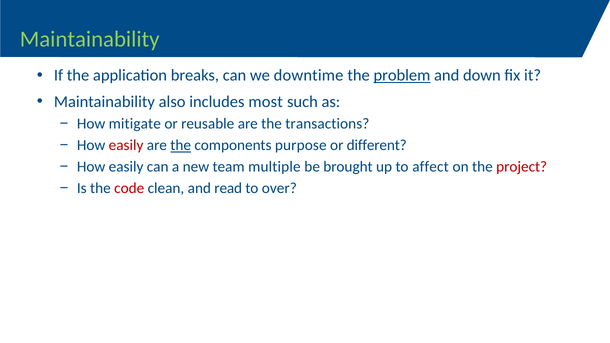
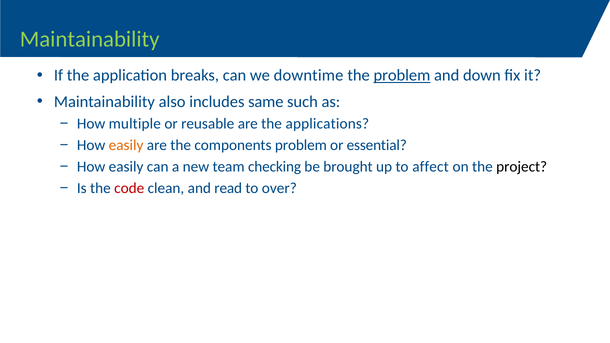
most: most -> same
mitigate: mitigate -> multiple
transactions: transactions -> applications
easily at (126, 145) colour: red -> orange
the at (181, 145) underline: present -> none
components purpose: purpose -> problem
different: different -> essential
multiple: multiple -> checking
project colour: red -> black
